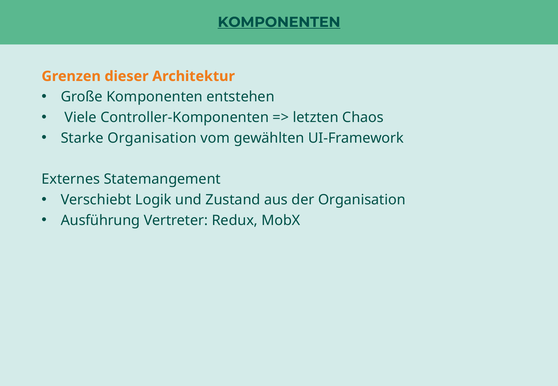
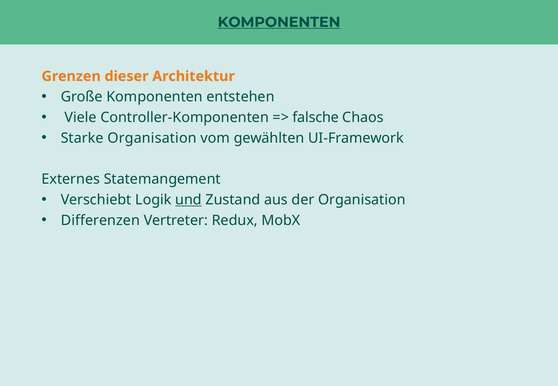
letzten: letzten -> falsche
und underline: none -> present
Ausführung: Ausführung -> Differenzen
